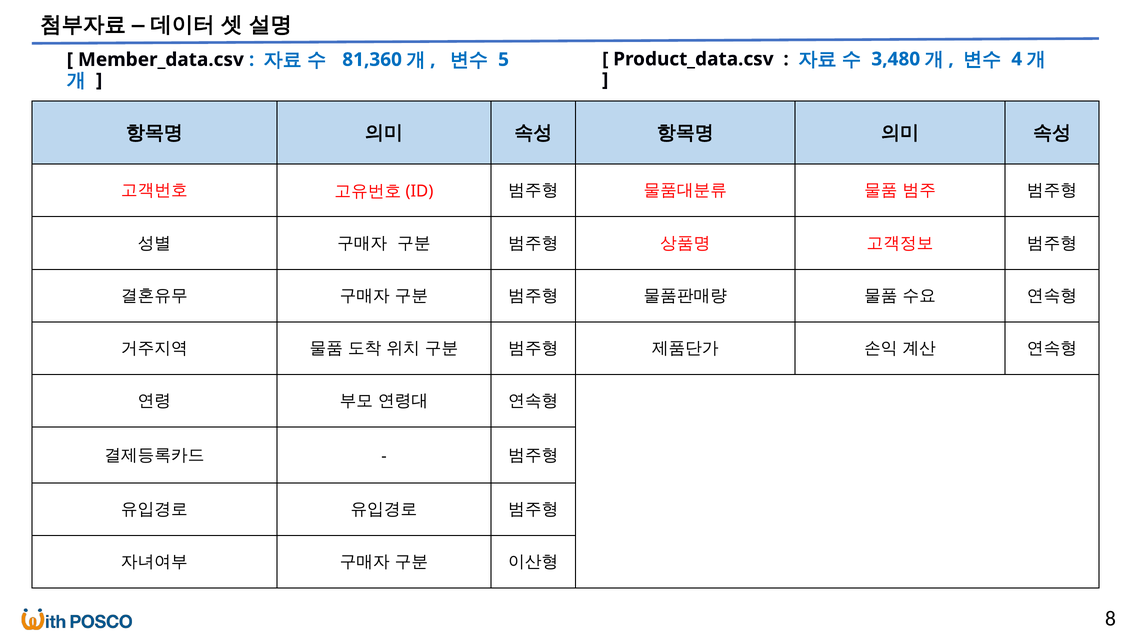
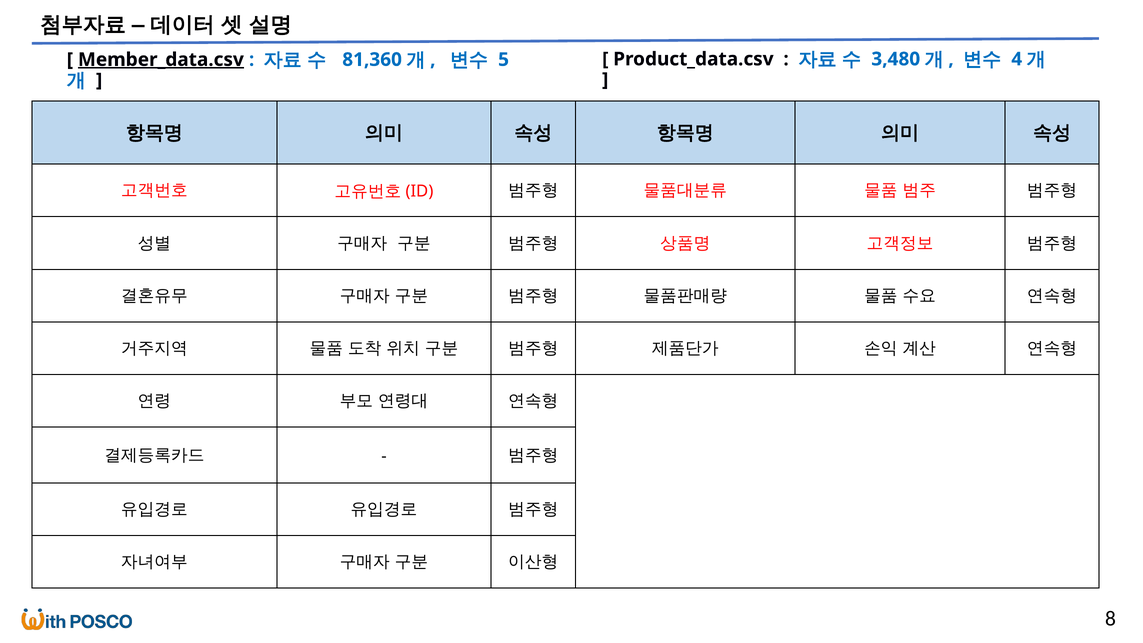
Member_data.csv underline: none -> present
